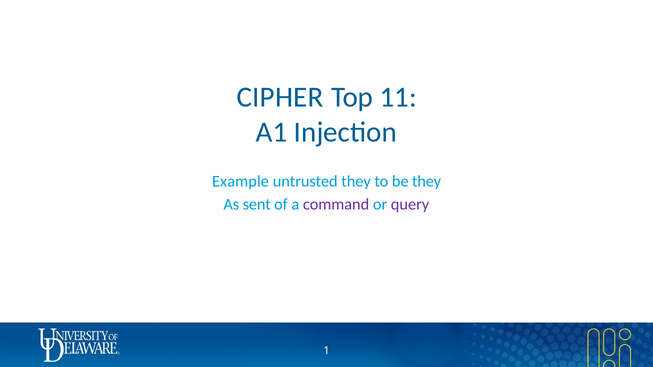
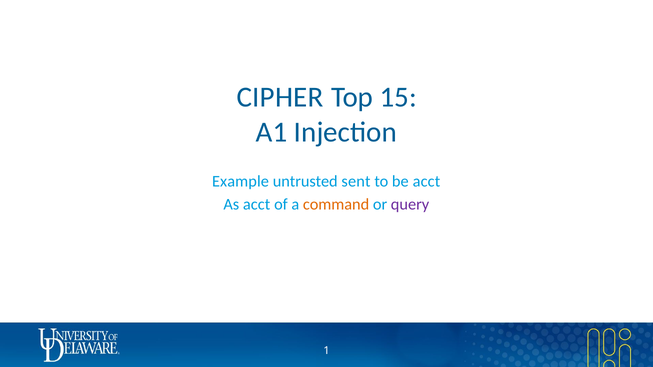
11: 11 -> 15
untrusted they: they -> sent
be they: they -> acct
As sent: sent -> acct
command colour: purple -> orange
